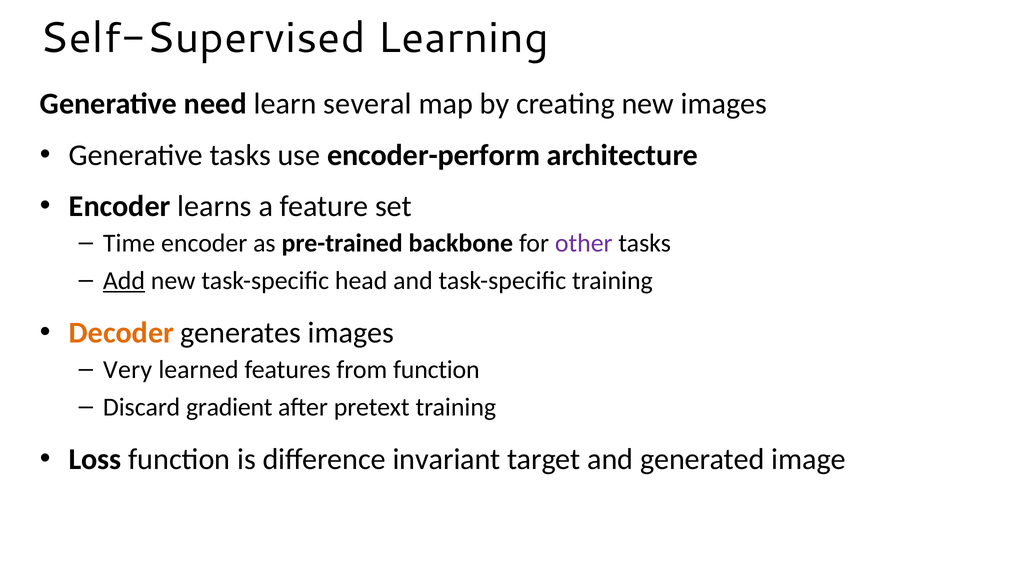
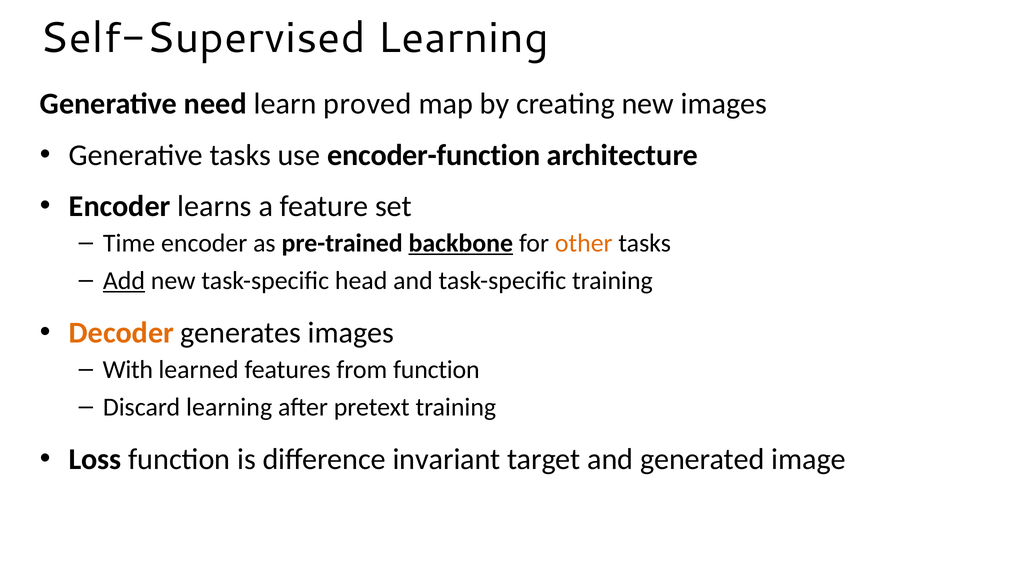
several: several -> proved
encoder-perform: encoder-perform -> encoder-function
backbone underline: none -> present
other colour: purple -> orange
Very: Very -> With
Discard gradient: gradient -> learning
